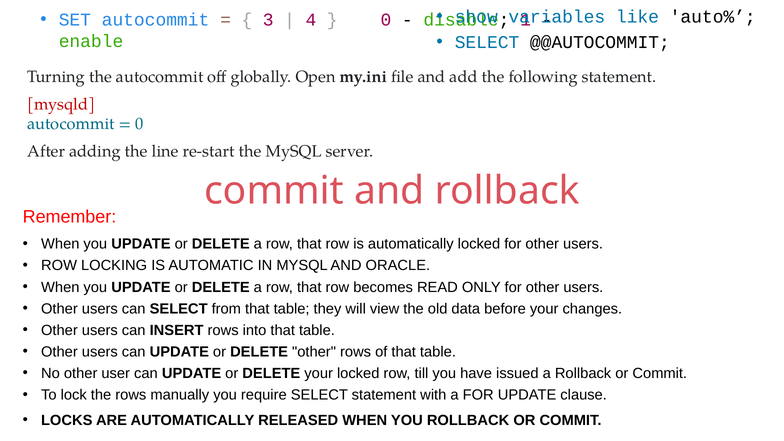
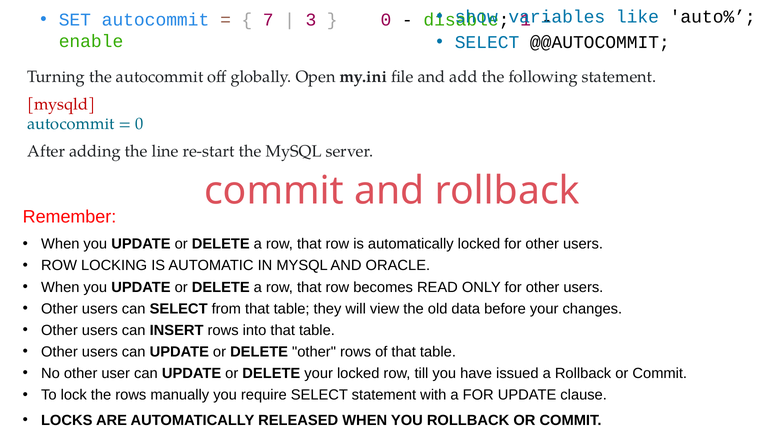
3: 3 -> 7
4: 4 -> 3
